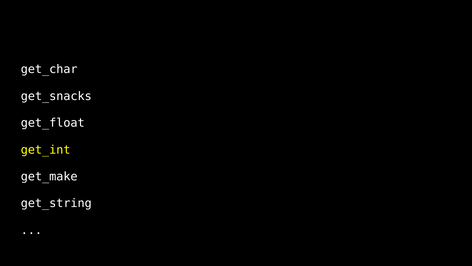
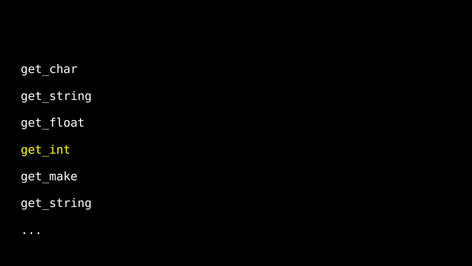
get_snacks at (56, 96): get_snacks -> get_string
